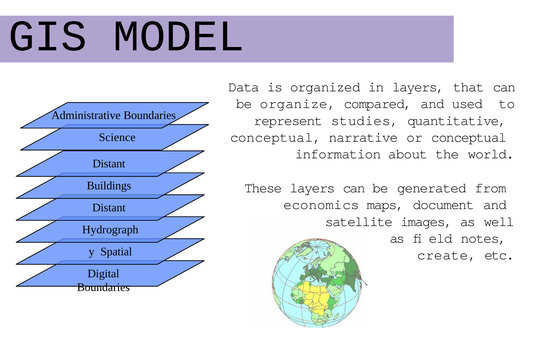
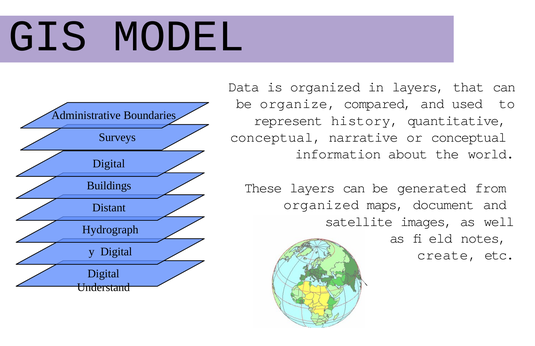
studies: studies -> history
Science: Science -> Surveys
Distant at (109, 164): Distant -> Digital
economics at (321, 205): economics -> organized
Spatial at (116, 252): Spatial -> Digital
Boundaries at (103, 288): Boundaries -> Understand
